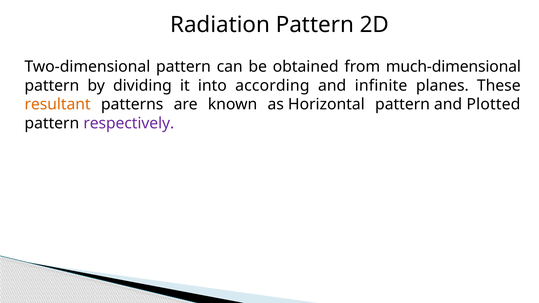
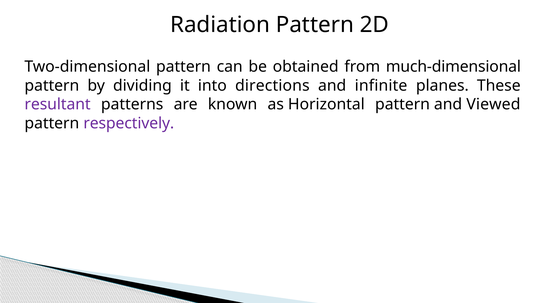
according: according -> directions
resultant colour: orange -> purple
Plotted: Plotted -> Viewed
